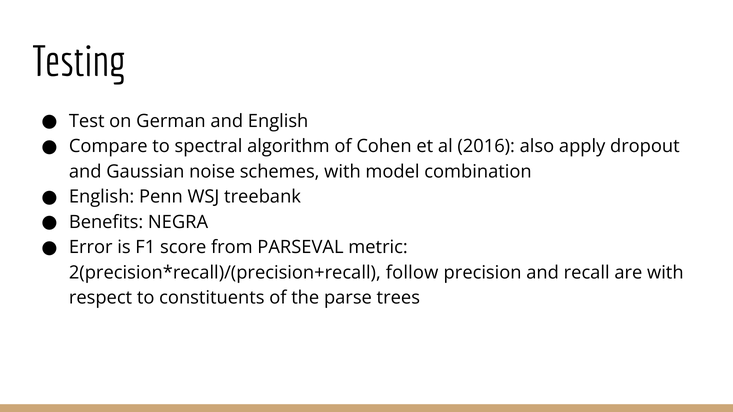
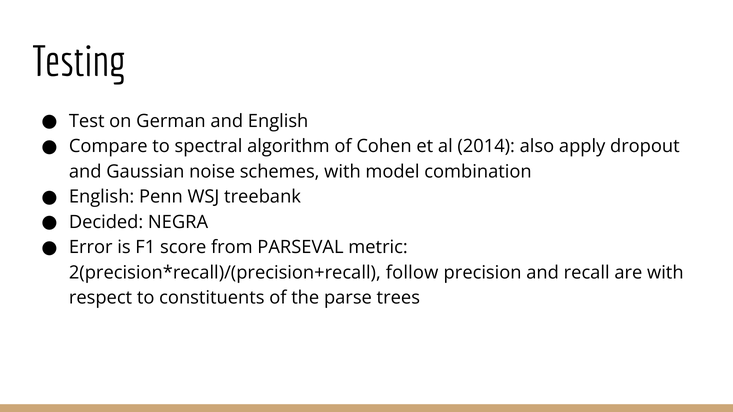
2016: 2016 -> 2014
Benefits: Benefits -> Decided
